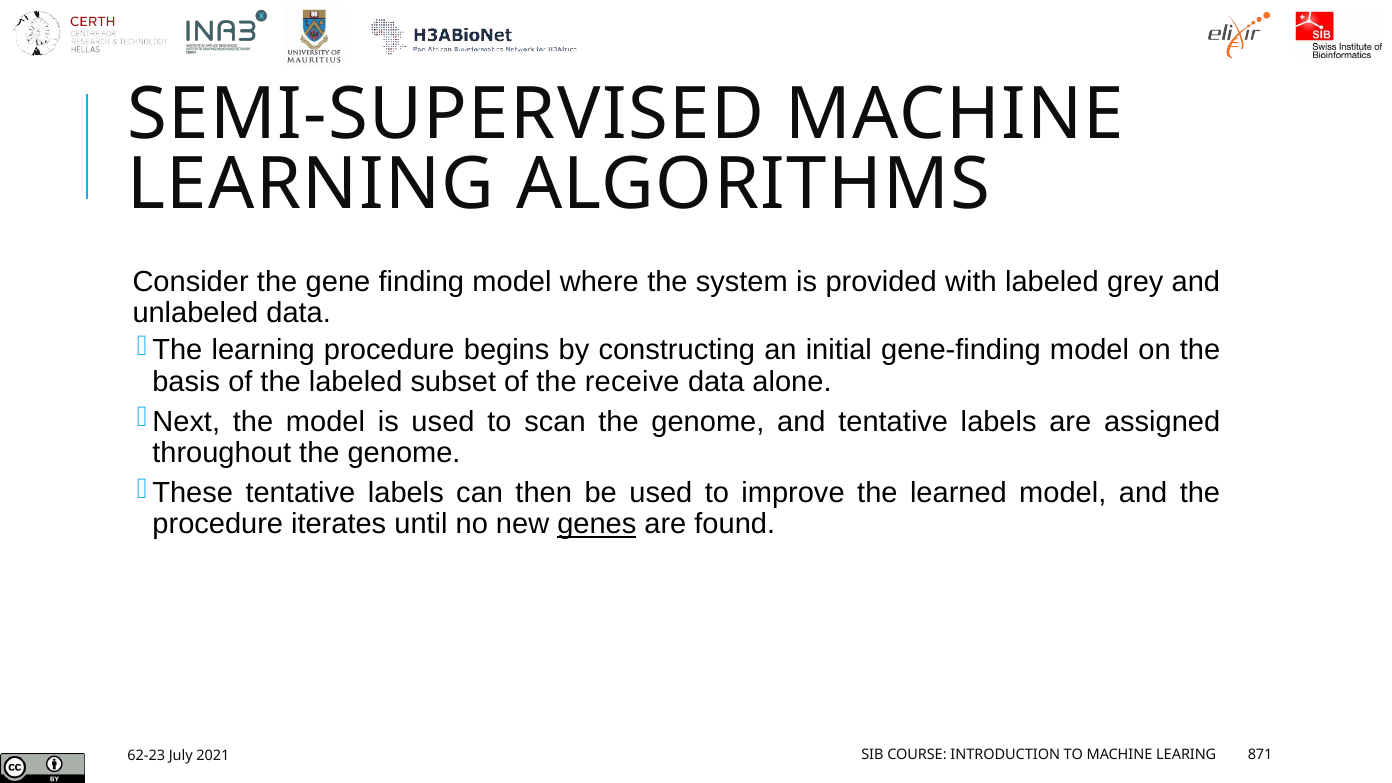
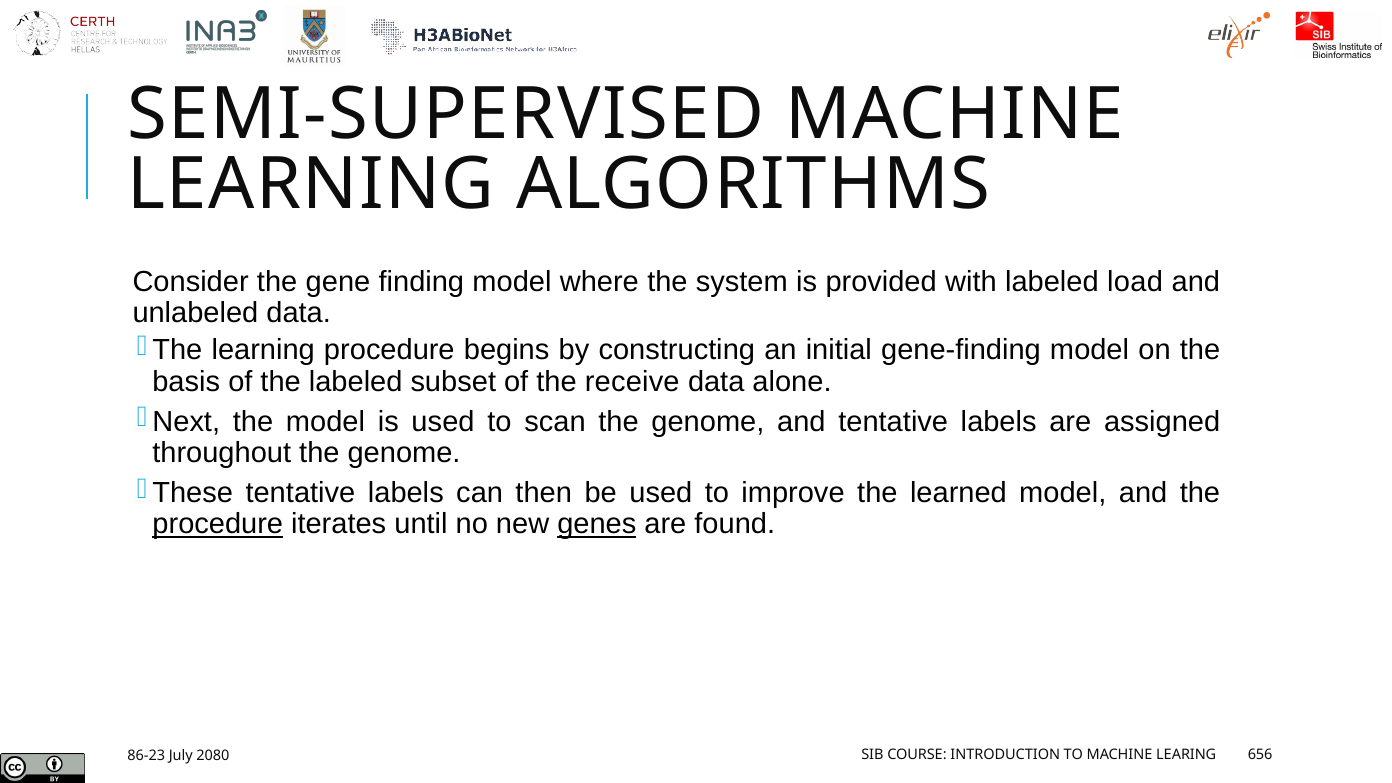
grey: grey -> load
procedure at (218, 524) underline: none -> present
871: 871 -> 656
62-23: 62-23 -> 86-23
2021: 2021 -> 2080
